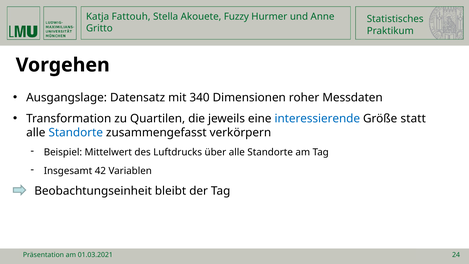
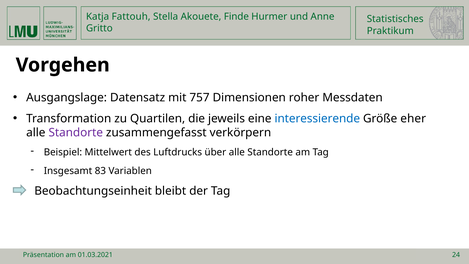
Fuzzy: Fuzzy -> Finde
340: 340 -> 757
statt: statt -> eher
Standorte at (76, 133) colour: blue -> purple
42: 42 -> 83
